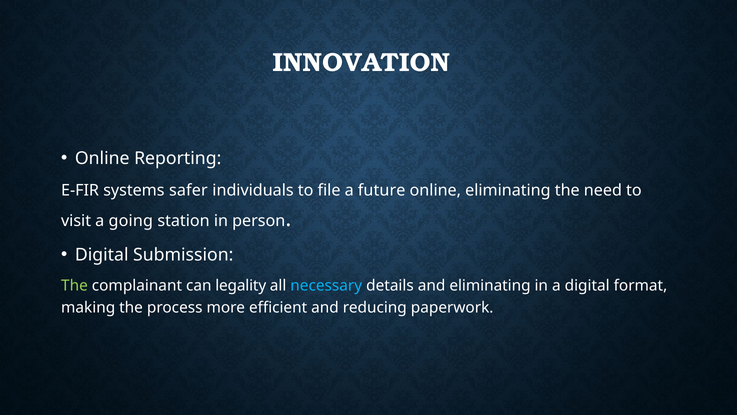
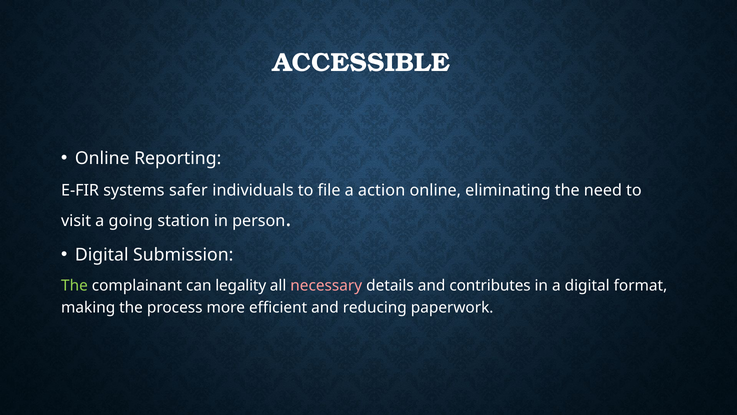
INNOVATION: INNOVATION -> ACCESSIBLE
future: future -> action
necessary colour: light blue -> pink
and eliminating: eliminating -> contributes
